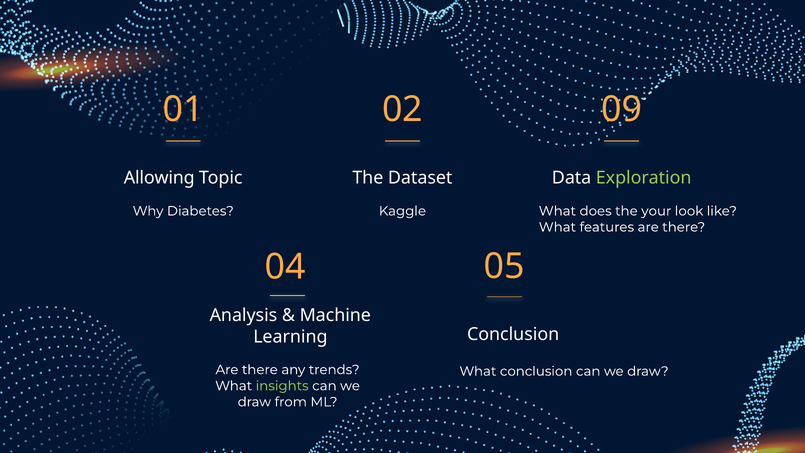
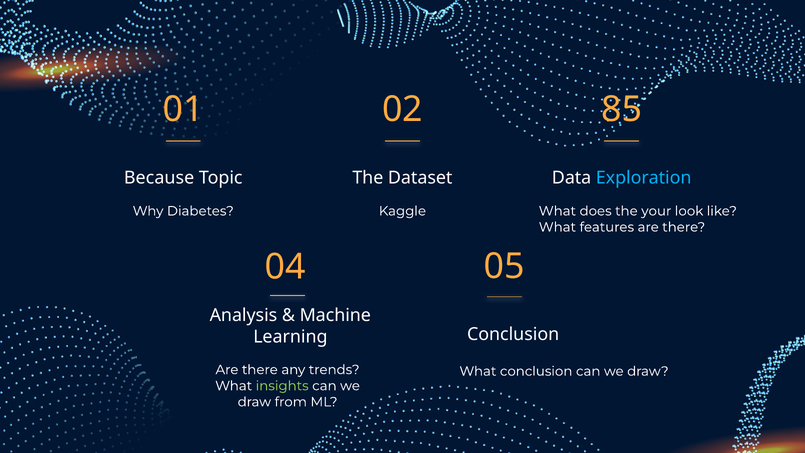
09: 09 -> 85
Allowing: Allowing -> Because
Exploration colour: light green -> light blue
